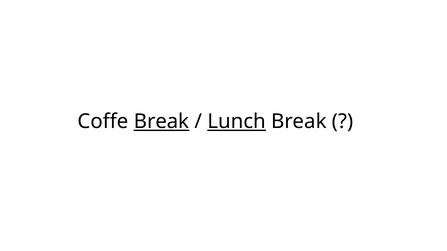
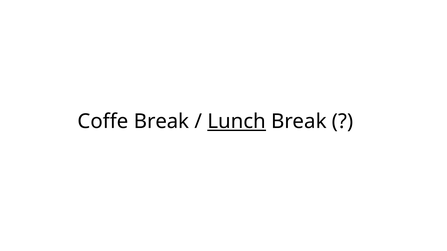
Break at (162, 122) underline: present -> none
